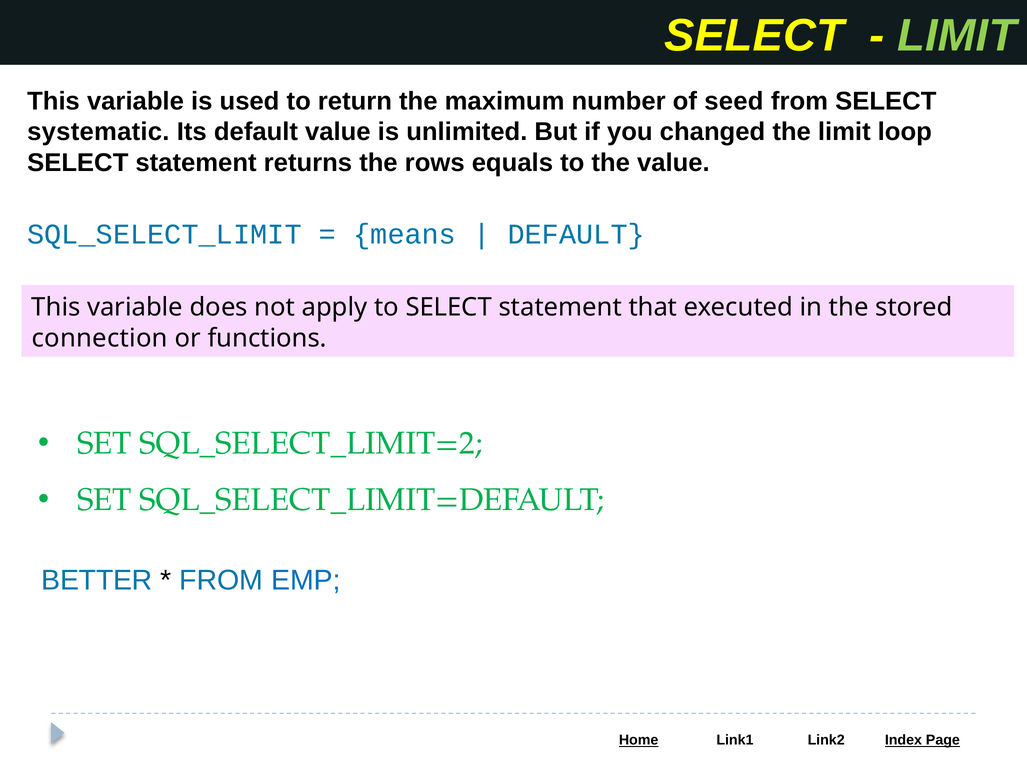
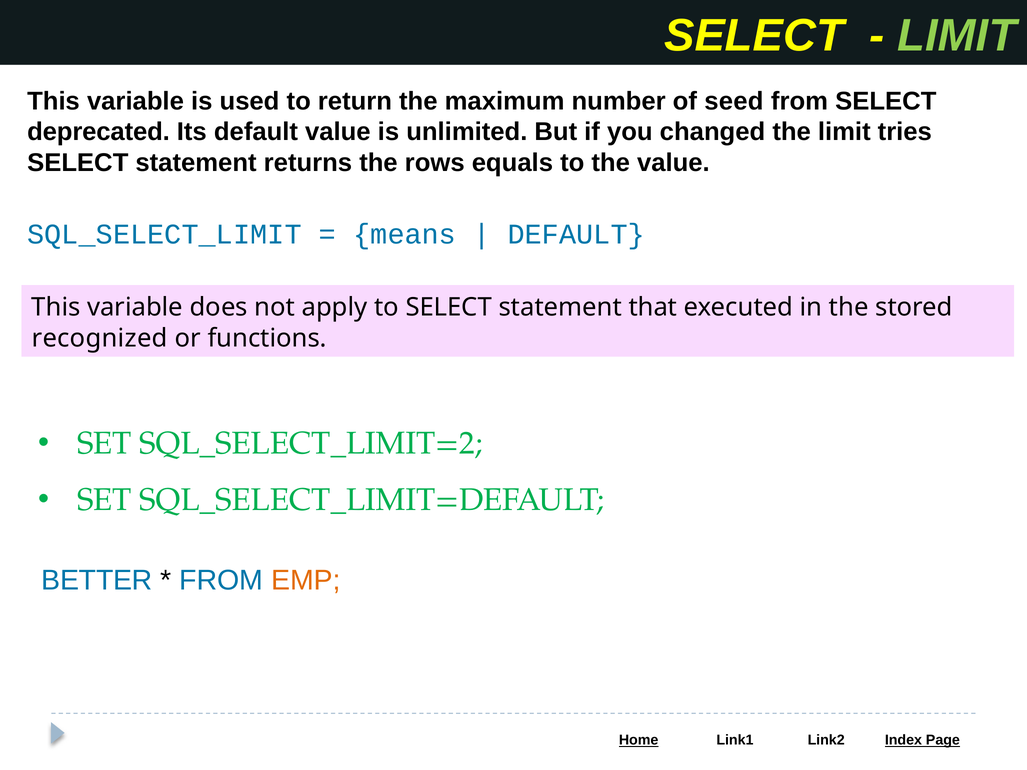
systematic: systematic -> deprecated
loop: loop -> tries
connection: connection -> recognized
EMP colour: blue -> orange
